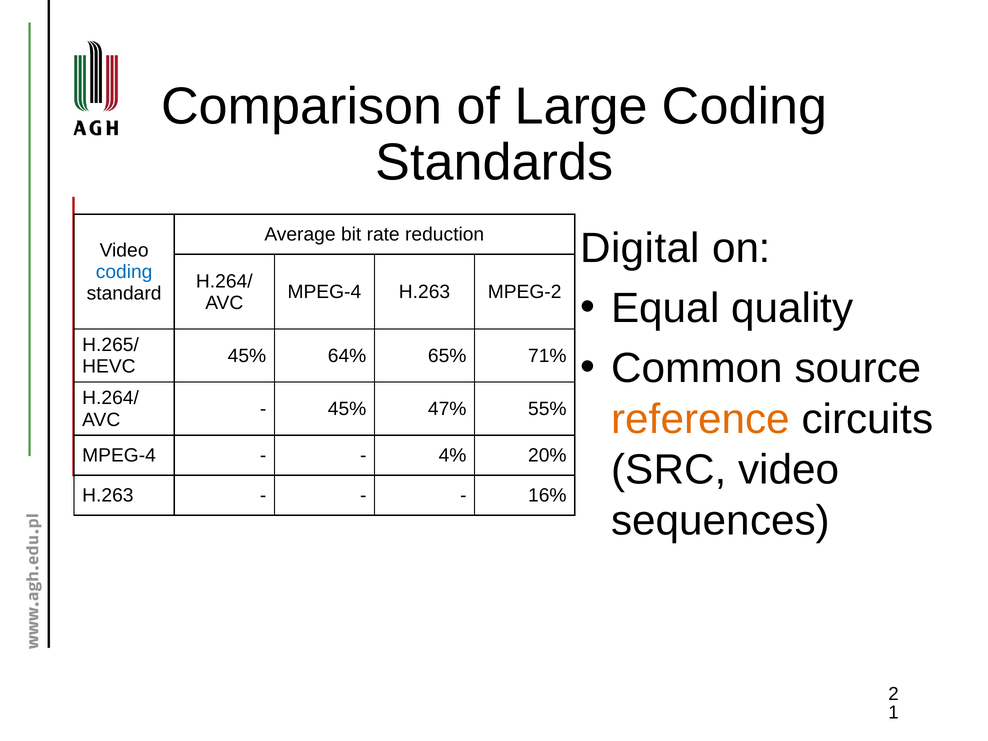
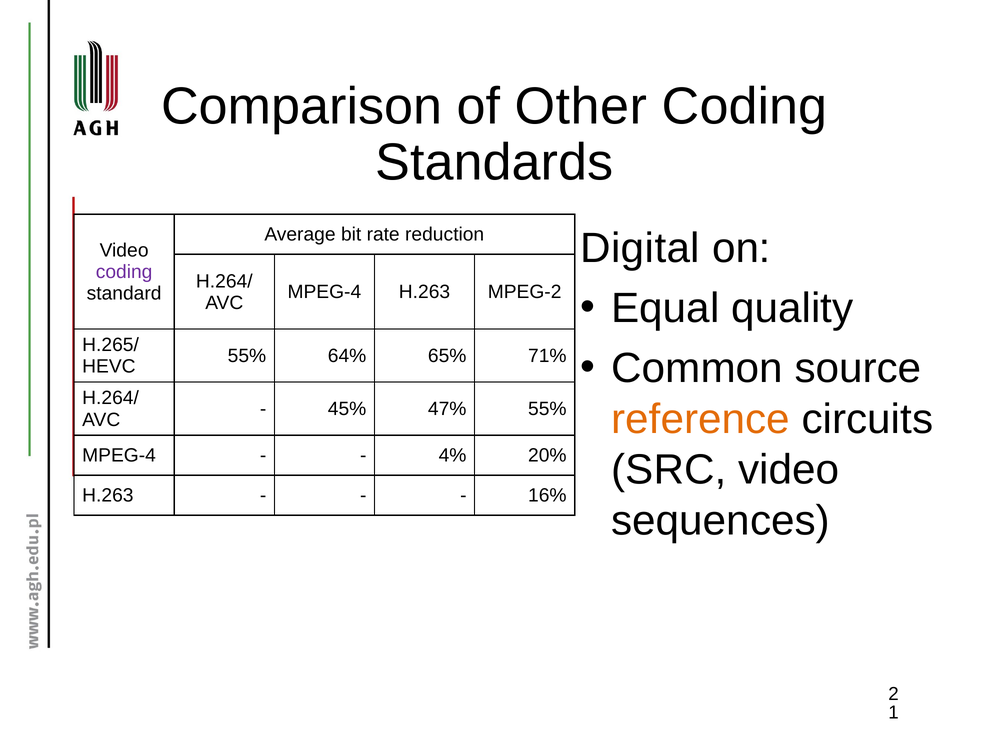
Large: Large -> Other
coding at (124, 272) colour: blue -> purple
45% at (247, 356): 45% -> 55%
